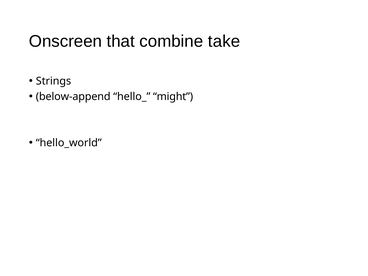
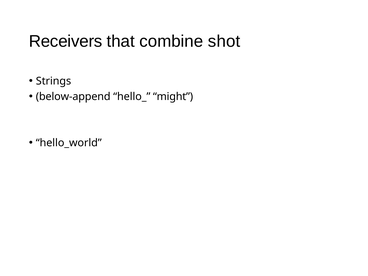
Onscreen: Onscreen -> Receivers
take: take -> shot
